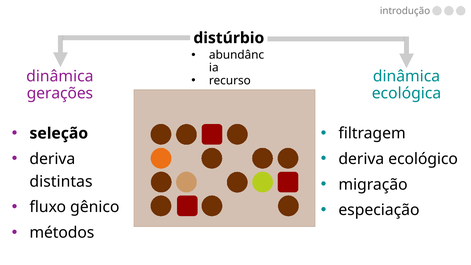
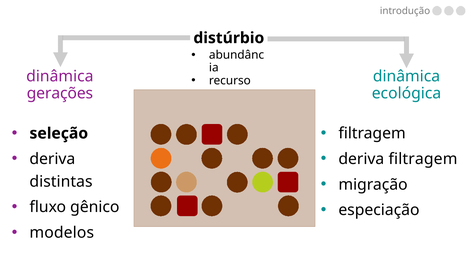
deriva ecológico: ecológico -> filtragem
métodos: métodos -> modelos
